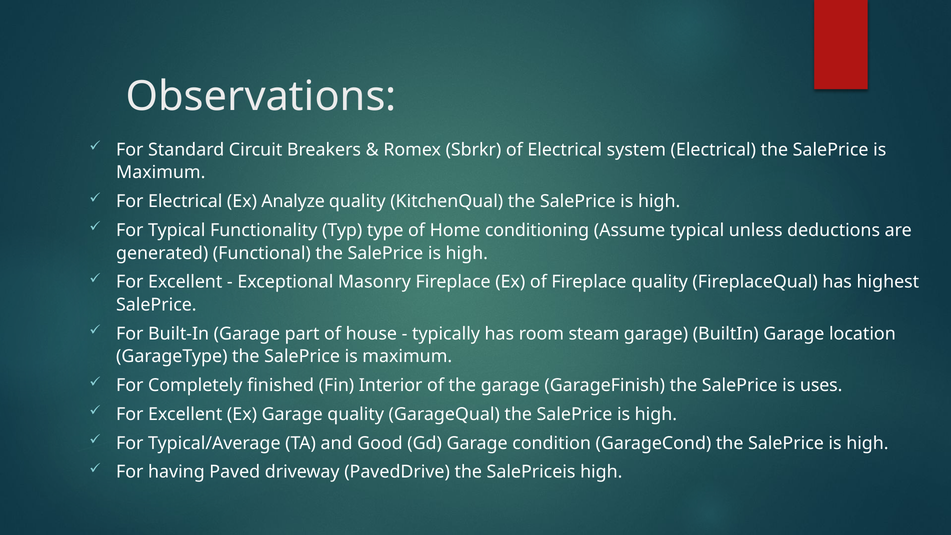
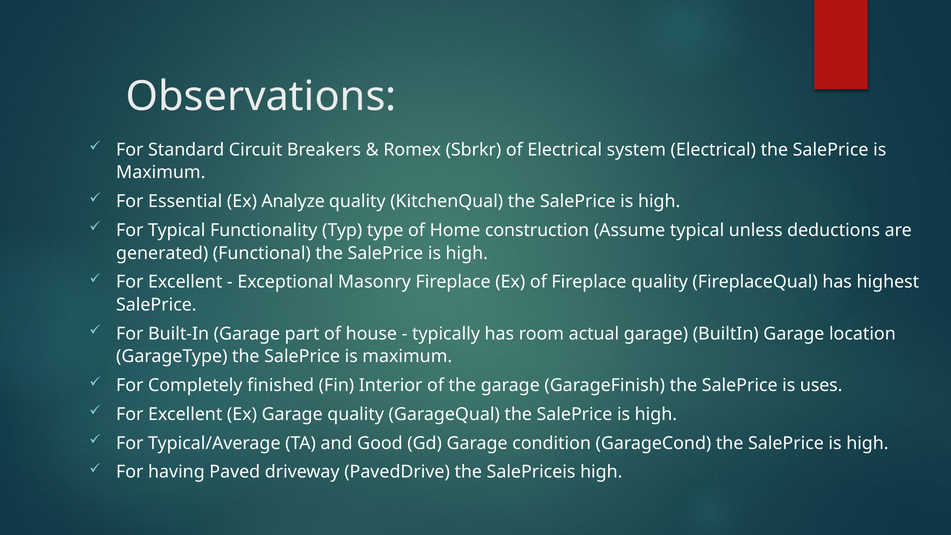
For Electrical: Electrical -> Essential
conditioning: conditioning -> construction
steam: steam -> actual
